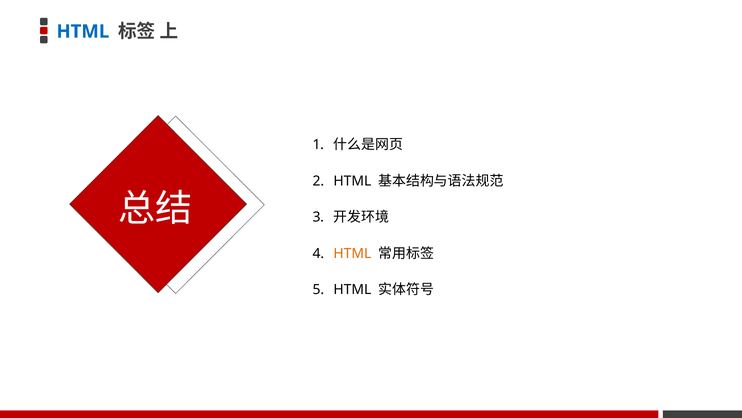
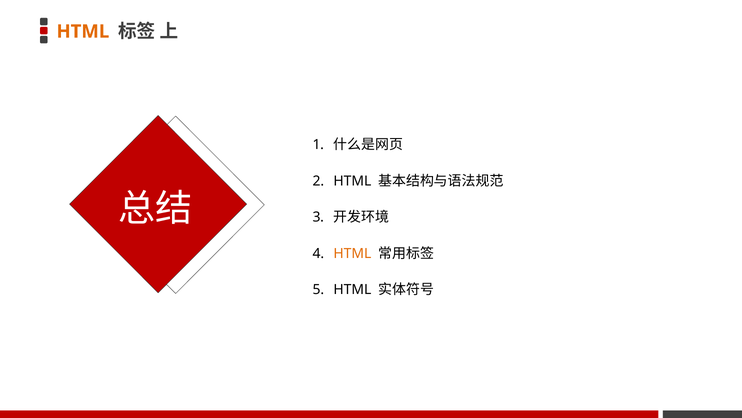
HTML at (83, 31) colour: blue -> orange
